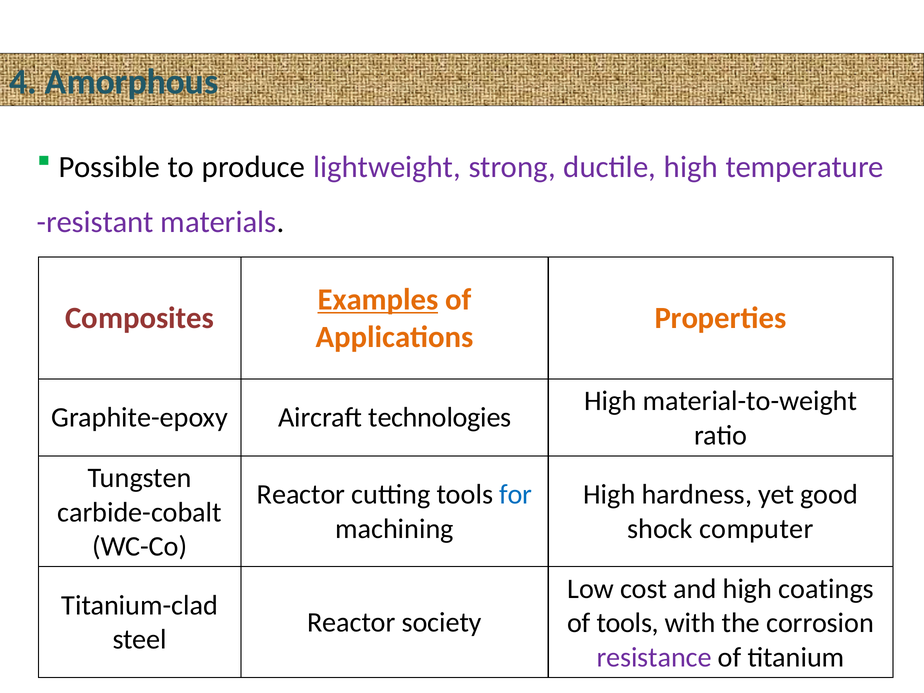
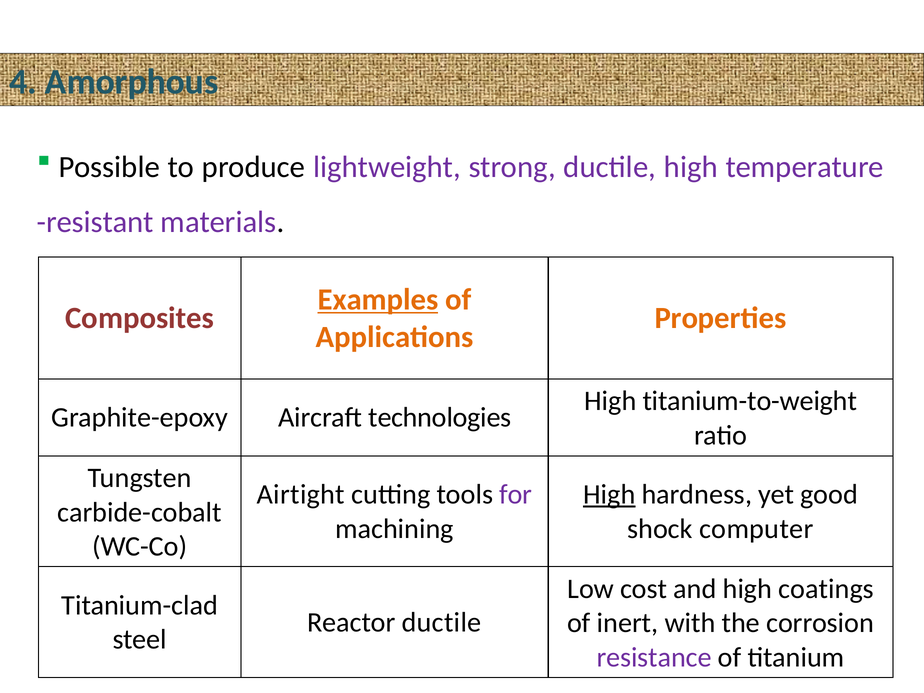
material-to-weight: material-to-weight -> titanium-to-weight
Reactor at (301, 494): Reactor -> Airtight
for colour: blue -> purple
High at (609, 494) underline: none -> present
Reactor society: society -> ductile
of tools: tools -> inert
